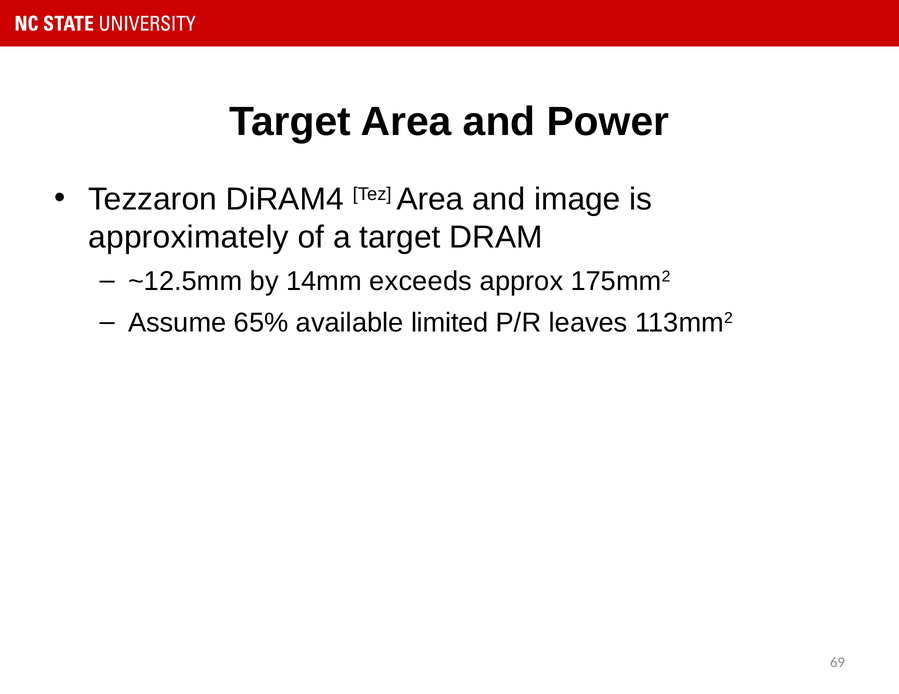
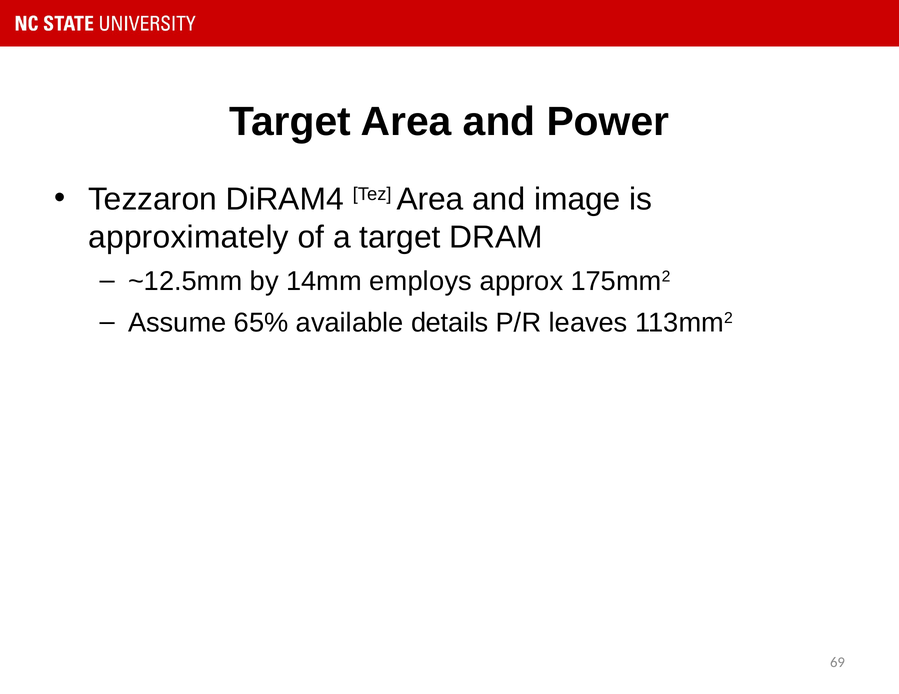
exceeds: exceeds -> employs
limited: limited -> details
